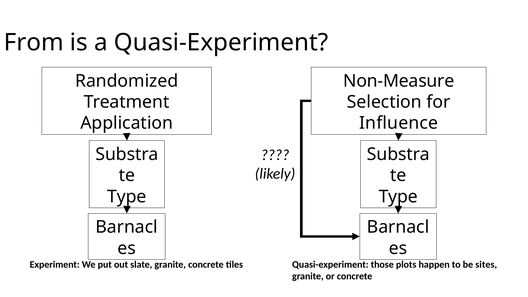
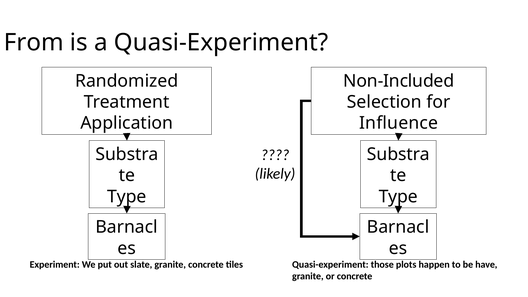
Non-Measure: Non-Measure -> Non-Included
sites: sites -> have
